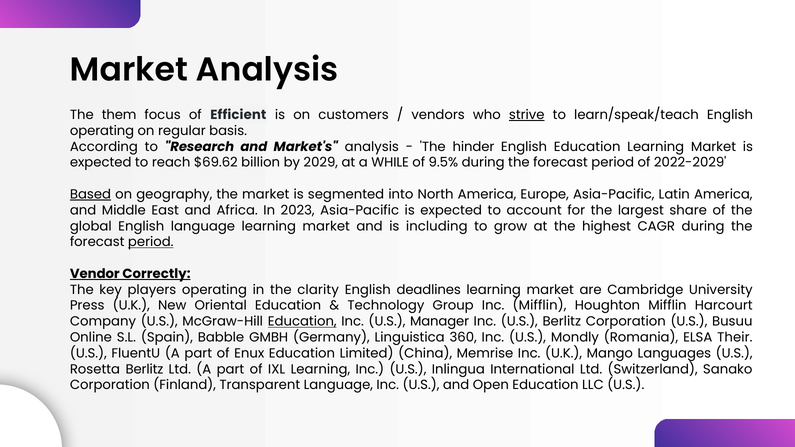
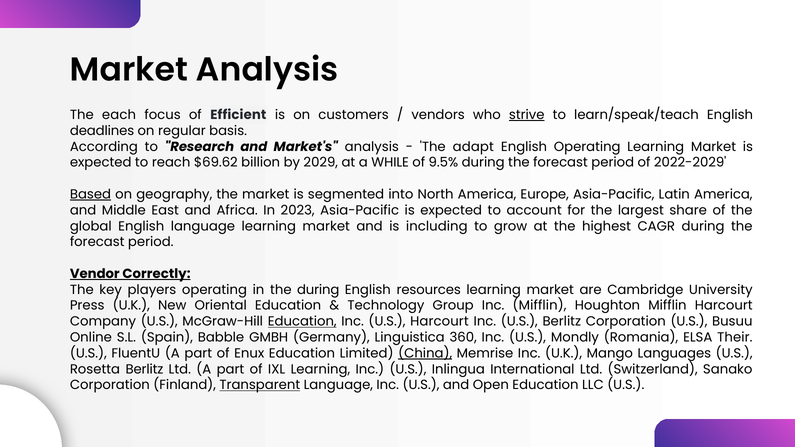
them: them -> each
operating at (102, 131): operating -> deadlines
hinder: hinder -> adapt
English Education: Education -> Operating
period at (151, 242) underline: present -> none
the clarity: clarity -> during
deadlines: deadlines -> resources
U.S Manager: Manager -> Harcourt
China underline: none -> present
Transparent underline: none -> present
